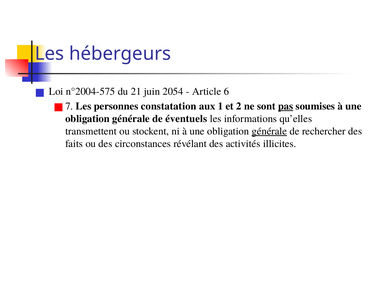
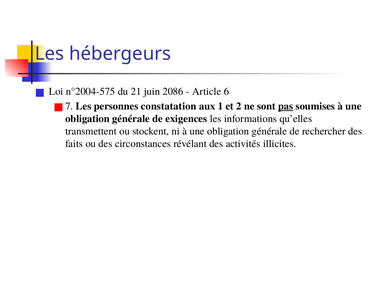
2054: 2054 -> 2086
éventuels: éventuels -> exigences
générale at (269, 131) underline: present -> none
